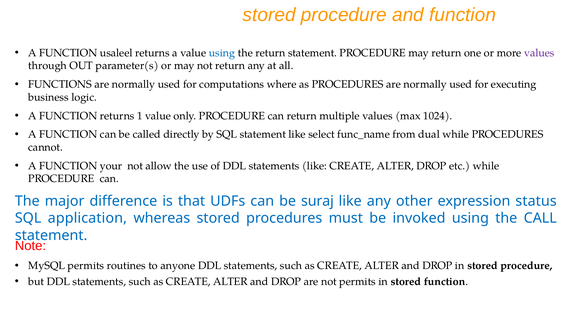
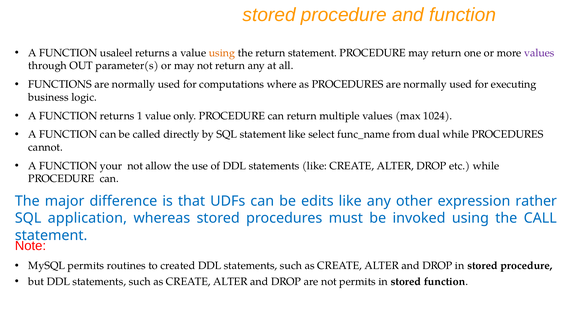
using at (222, 53) colour: blue -> orange
suraj: suraj -> edits
status: status -> rather
anyone: anyone -> created
